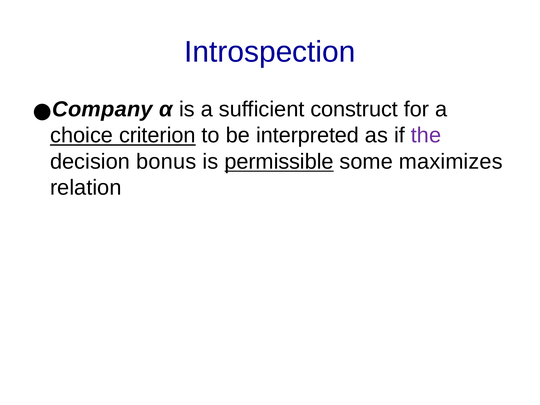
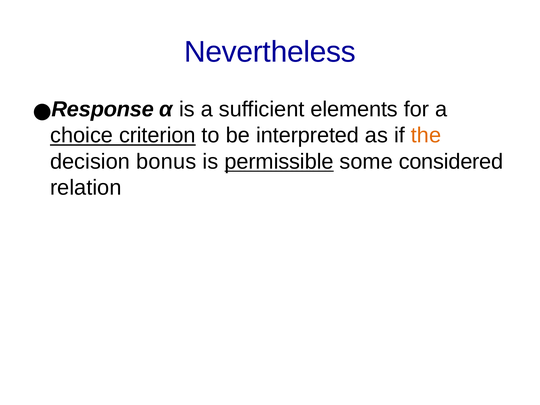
Introspection: Introspection -> Nevertheless
Company: Company -> Response
construct: construct -> elements
the colour: purple -> orange
maximizes: maximizes -> considered
